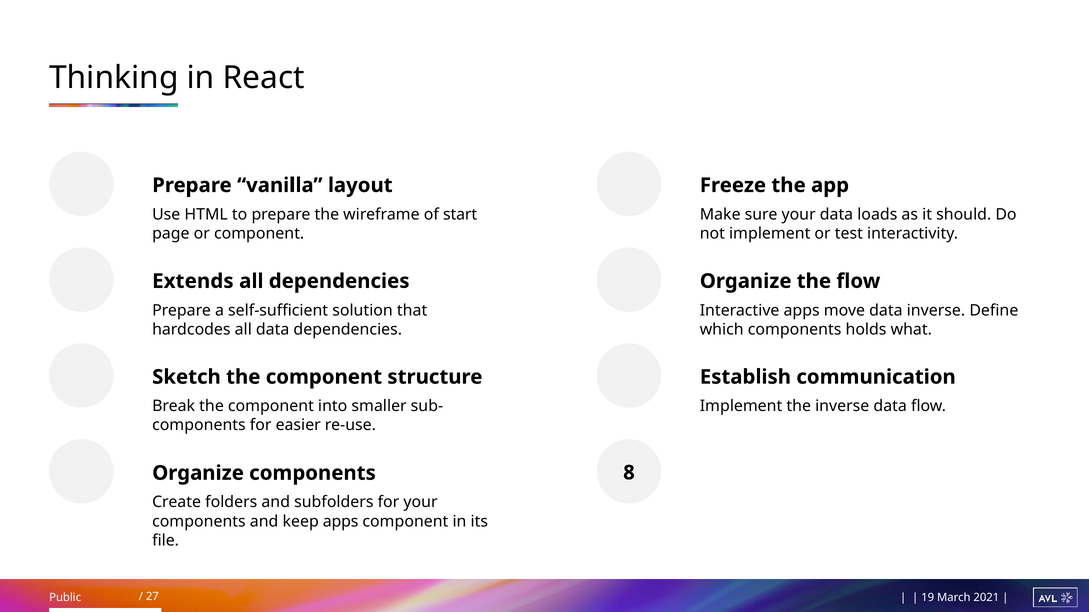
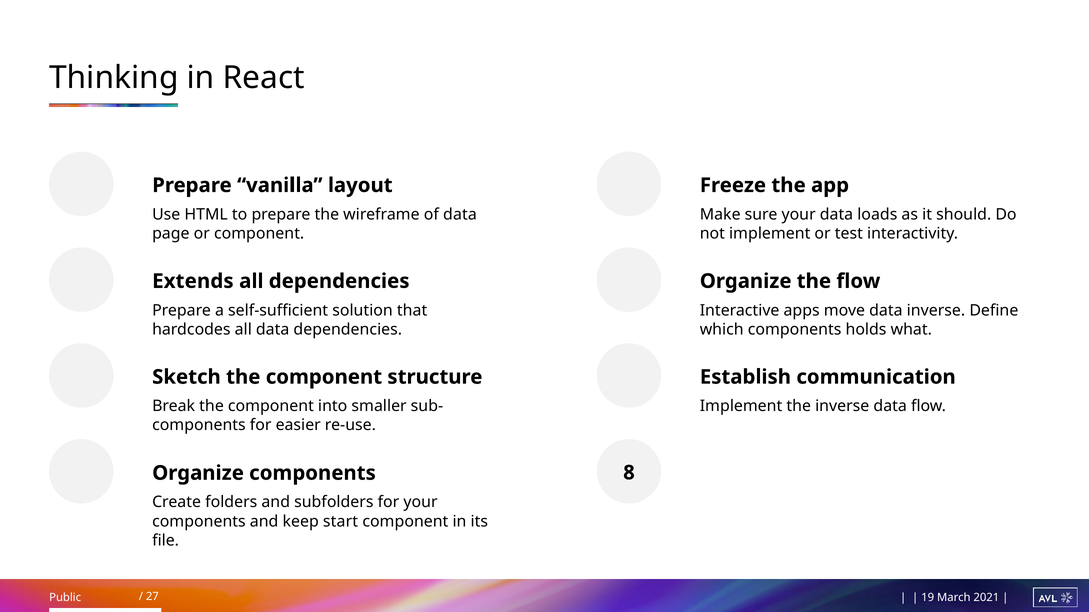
of start: start -> data
keep apps: apps -> start
